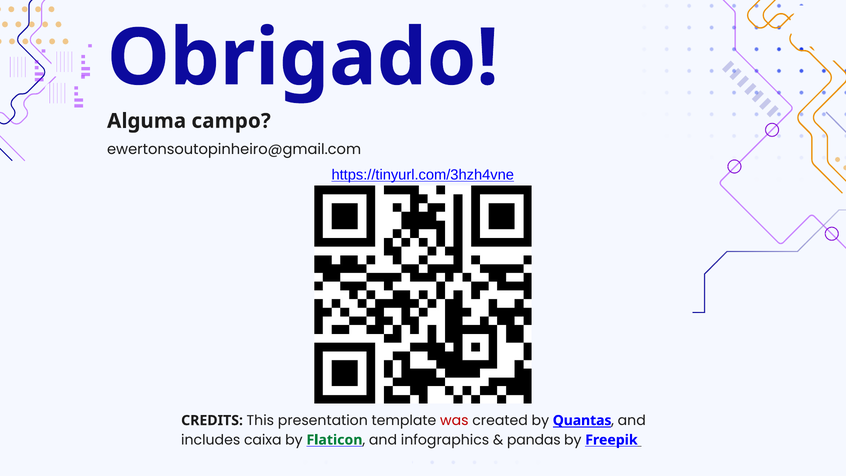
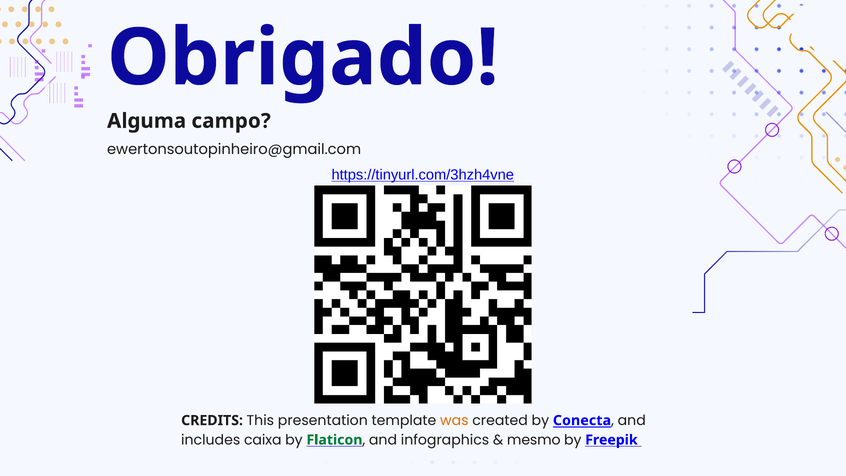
was colour: red -> orange
Quantas: Quantas -> Conecta
pandas: pandas -> mesmo
